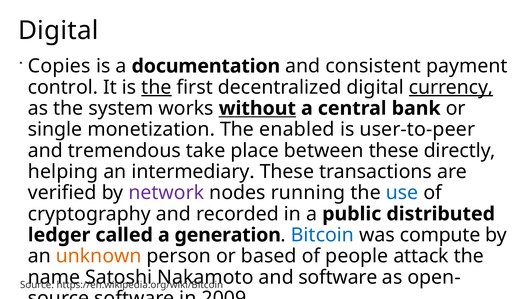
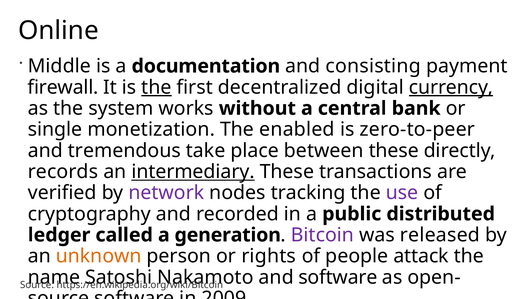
Digital at (58, 30): Digital -> Online
Copies: Copies -> Middle
consistent: consistent -> consisting
control: control -> firewall
without underline: present -> none
user-to-peer: user-to-peer -> zero-to-peer
helping: helping -> records
intermediary underline: none -> present
running: running -> tracking
use colour: blue -> purple
Bitcoin colour: blue -> purple
compute: compute -> released
based: based -> rights
